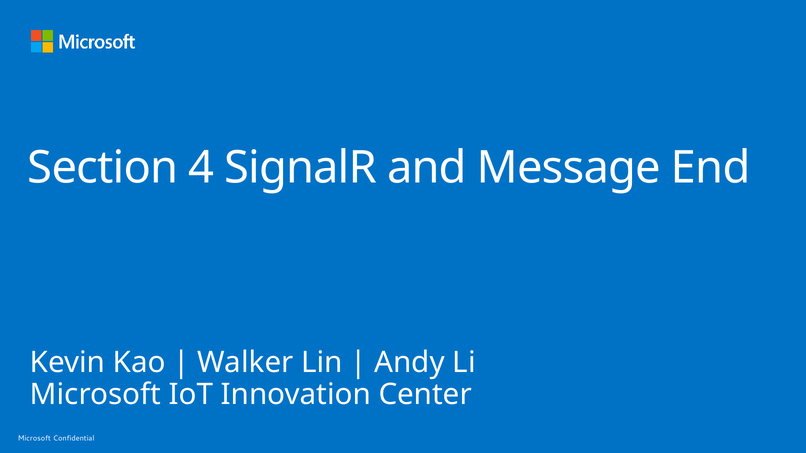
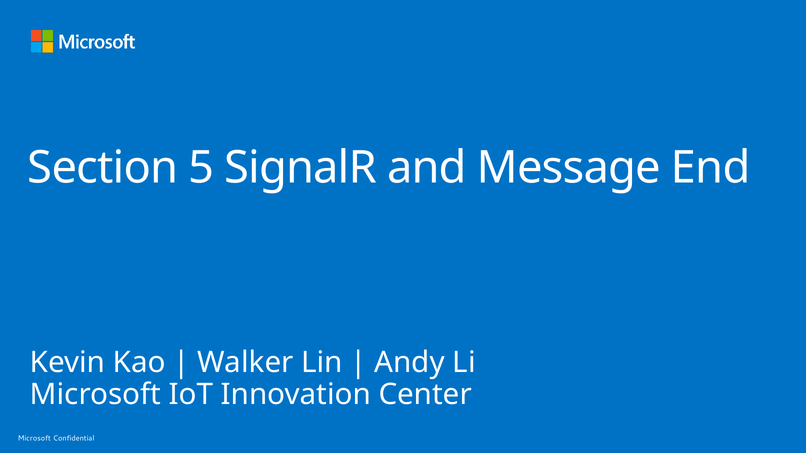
4: 4 -> 5
